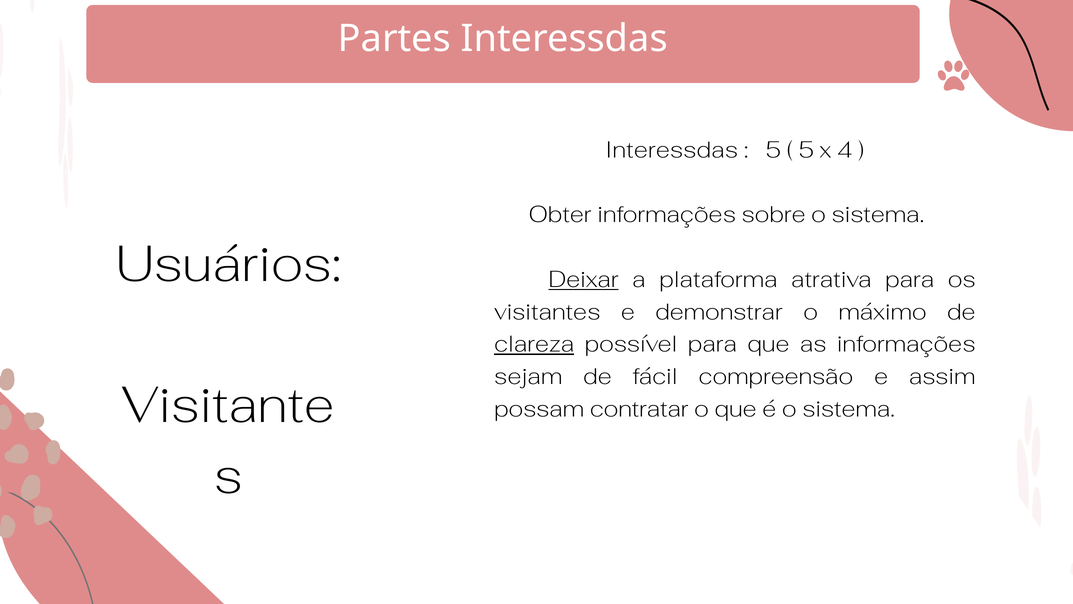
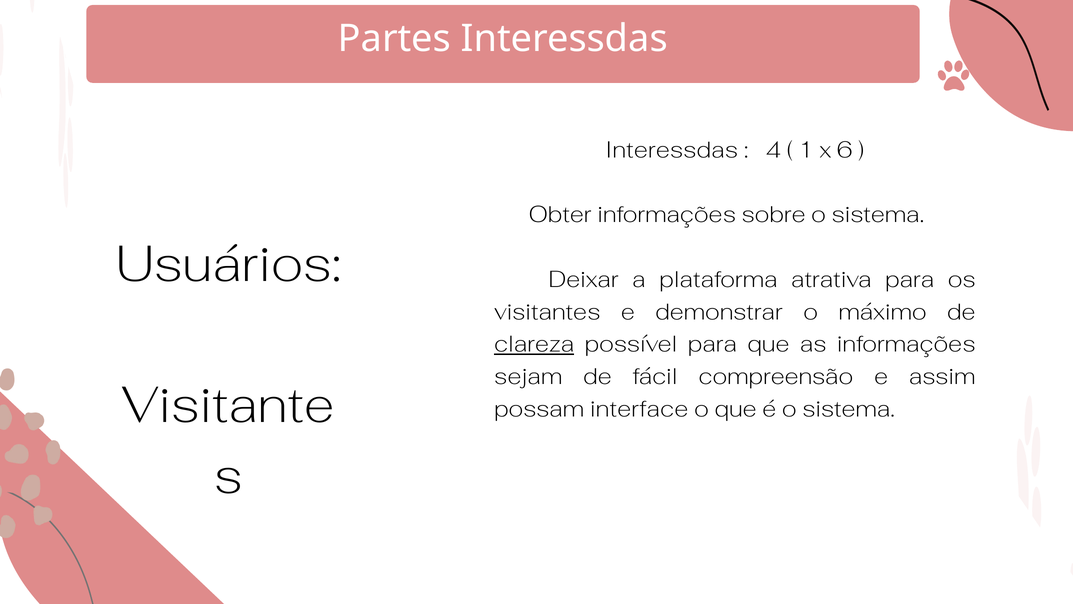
5 at (773, 150): 5 -> 4
5 at (806, 150): 5 -> 1
4: 4 -> 6
Deixar underline: present -> none
contratar: contratar -> interface
